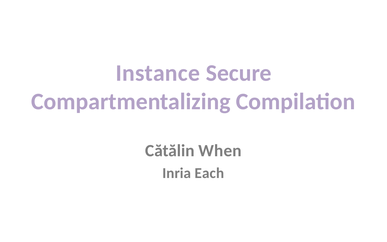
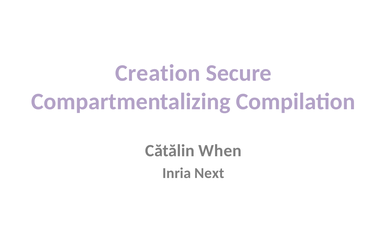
Instance: Instance -> Creation
Each: Each -> Next
